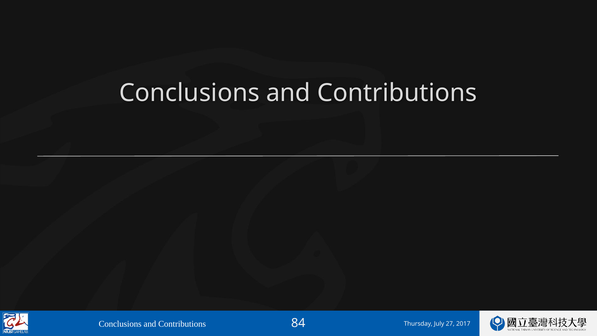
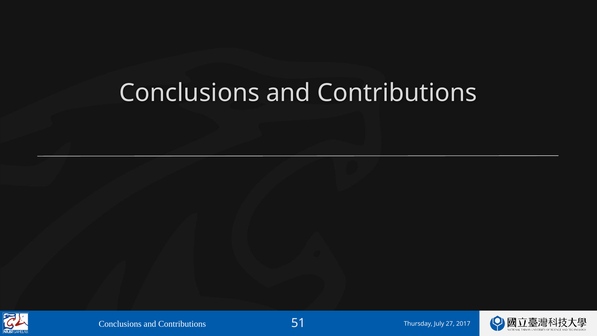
84: 84 -> 51
